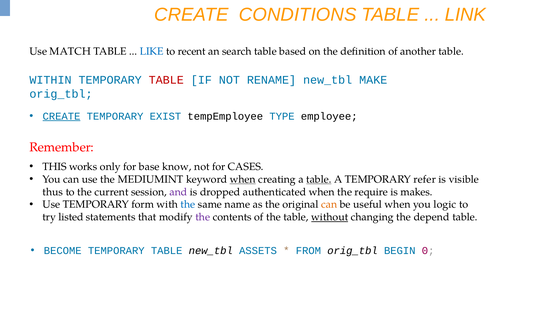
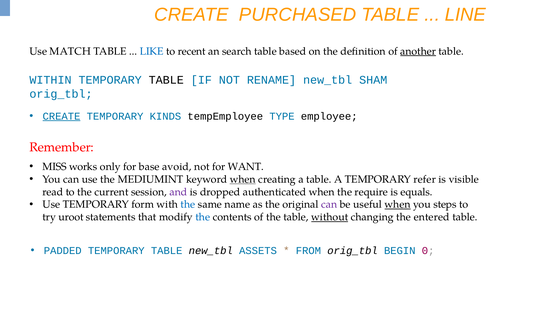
CONDITIONS: CONDITIONS -> PURCHASED
LINK: LINK -> LINE
another underline: none -> present
TABLE at (166, 80) colour: red -> black
MAKE: MAKE -> SHAM
EXIST: EXIST -> KINDS
THIS: THIS -> MISS
know: know -> avoid
CASES: CASES -> WANT
table at (319, 179) underline: present -> none
thus: thus -> read
makes: makes -> equals
can at (329, 205) colour: orange -> purple
when at (398, 205) underline: none -> present
logic: logic -> steps
listed: listed -> uroot
the at (203, 217) colour: purple -> blue
depend: depend -> entered
BECOME: BECOME -> PADDED
